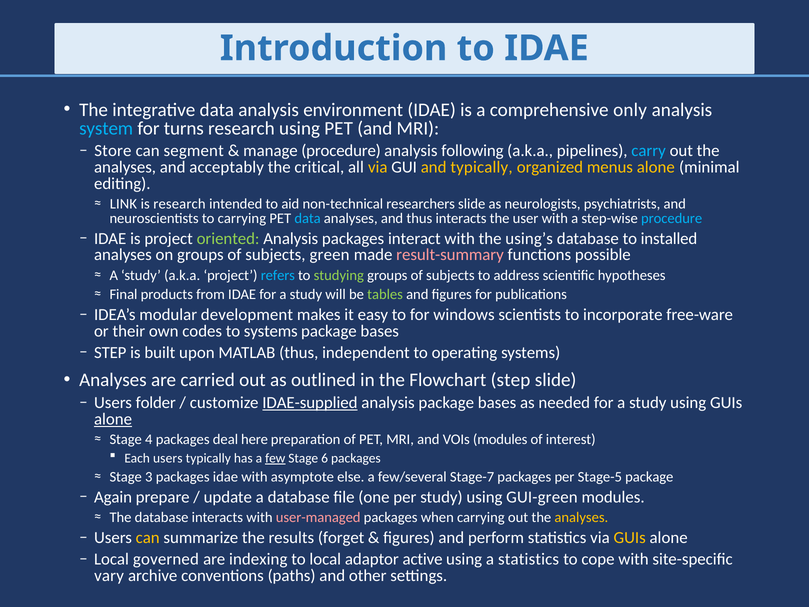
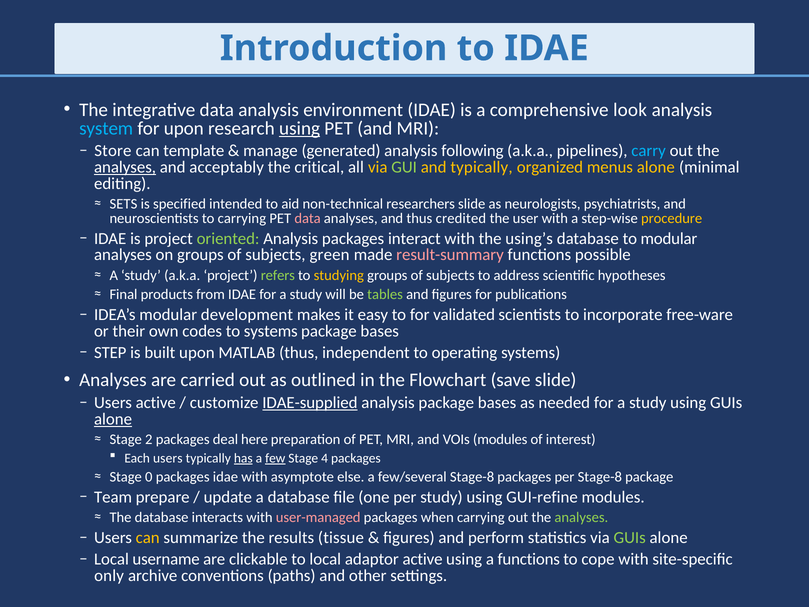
only: only -> look
for turns: turns -> upon
using at (300, 128) underline: none -> present
segment: segment -> template
manage procedure: procedure -> generated
analyses at (125, 167) underline: none -> present
GUI colour: white -> light green
LINK: LINK -> SETS
is research: research -> specified
data at (308, 218) colour: light blue -> pink
thus interacts: interacts -> credited
procedure at (672, 218) colour: light blue -> yellow
to installed: installed -> modular
refers colour: light blue -> light green
studying colour: light green -> yellow
windows: windows -> validated
Flowchart step: step -> save
Users folder: folder -> active
4: 4 -> 2
has underline: none -> present
6: 6 -> 4
3: 3 -> 0
few/several Stage-7: Stage-7 -> Stage-8
per Stage-5: Stage-5 -> Stage-8
Again: Again -> Team
GUI-green: GUI-green -> GUI-refine
analyses at (581, 517) colour: yellow -> light green
forget: forget -> tissue
GUIs at (630, 538) colour: yellow -> light green
governed: governed -> username
indexing: indexing -> clickable
a statistics: statistics -> functions
vary: vary -> only
